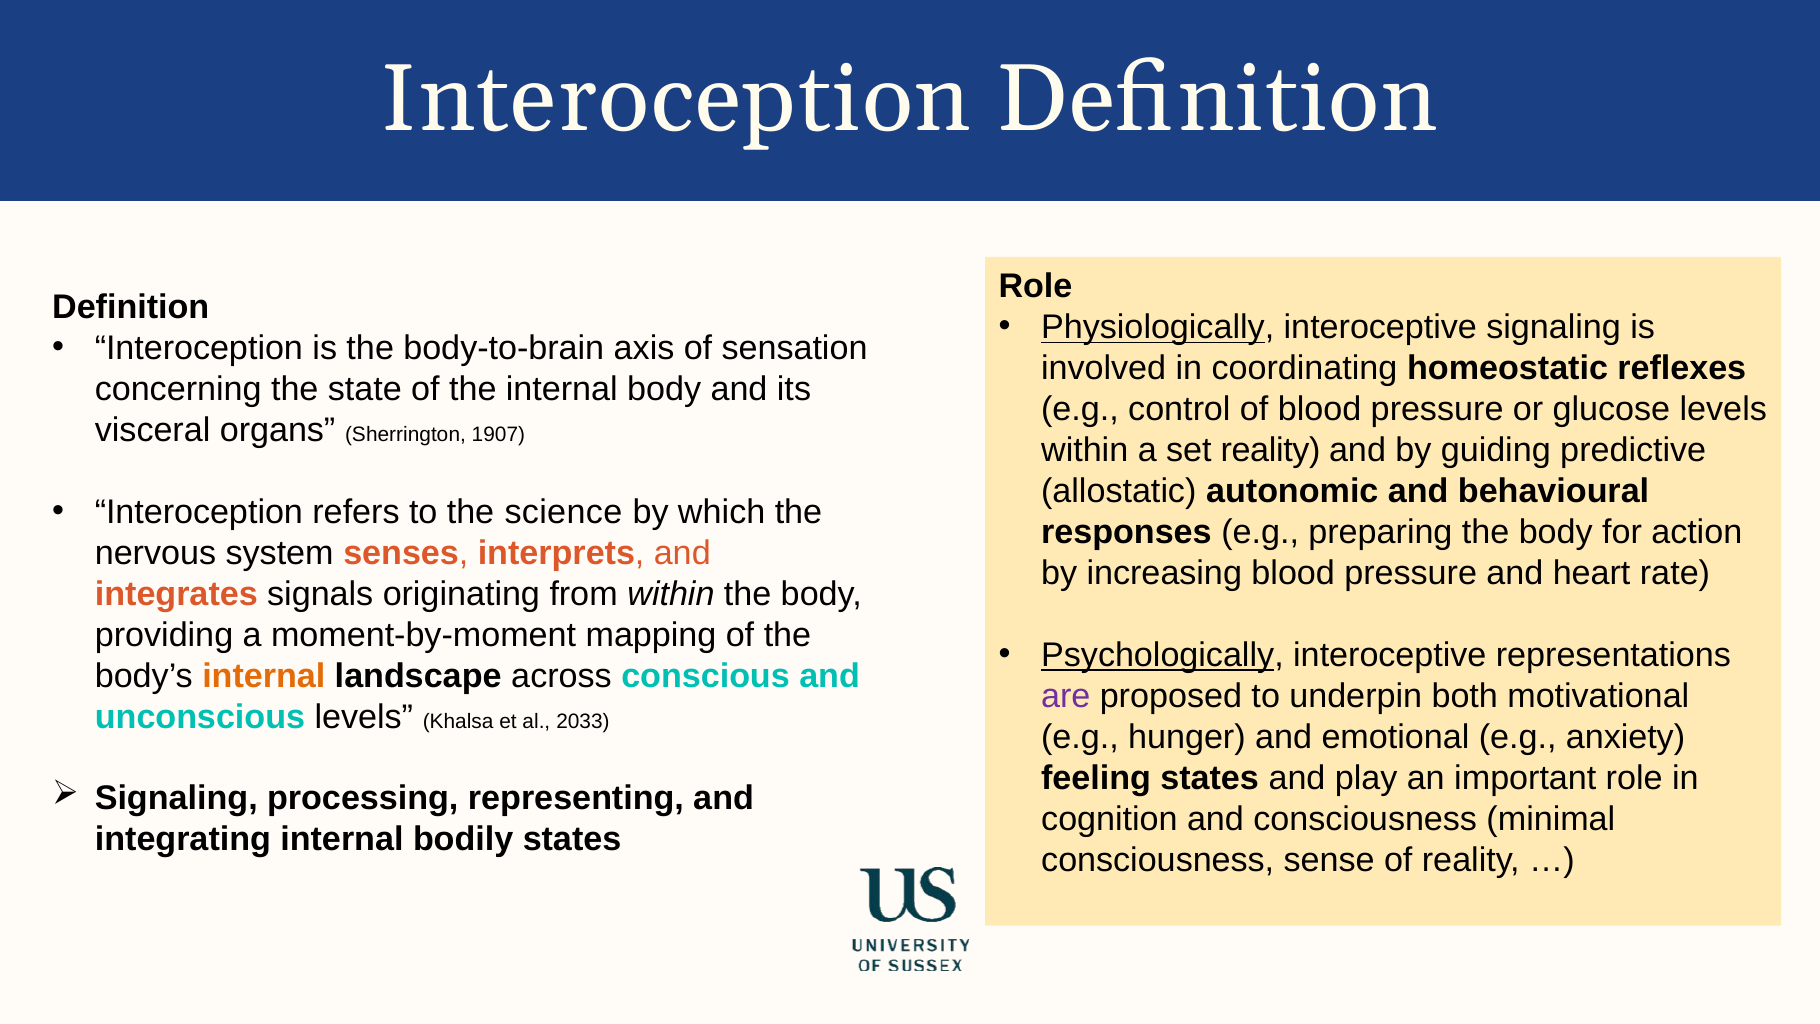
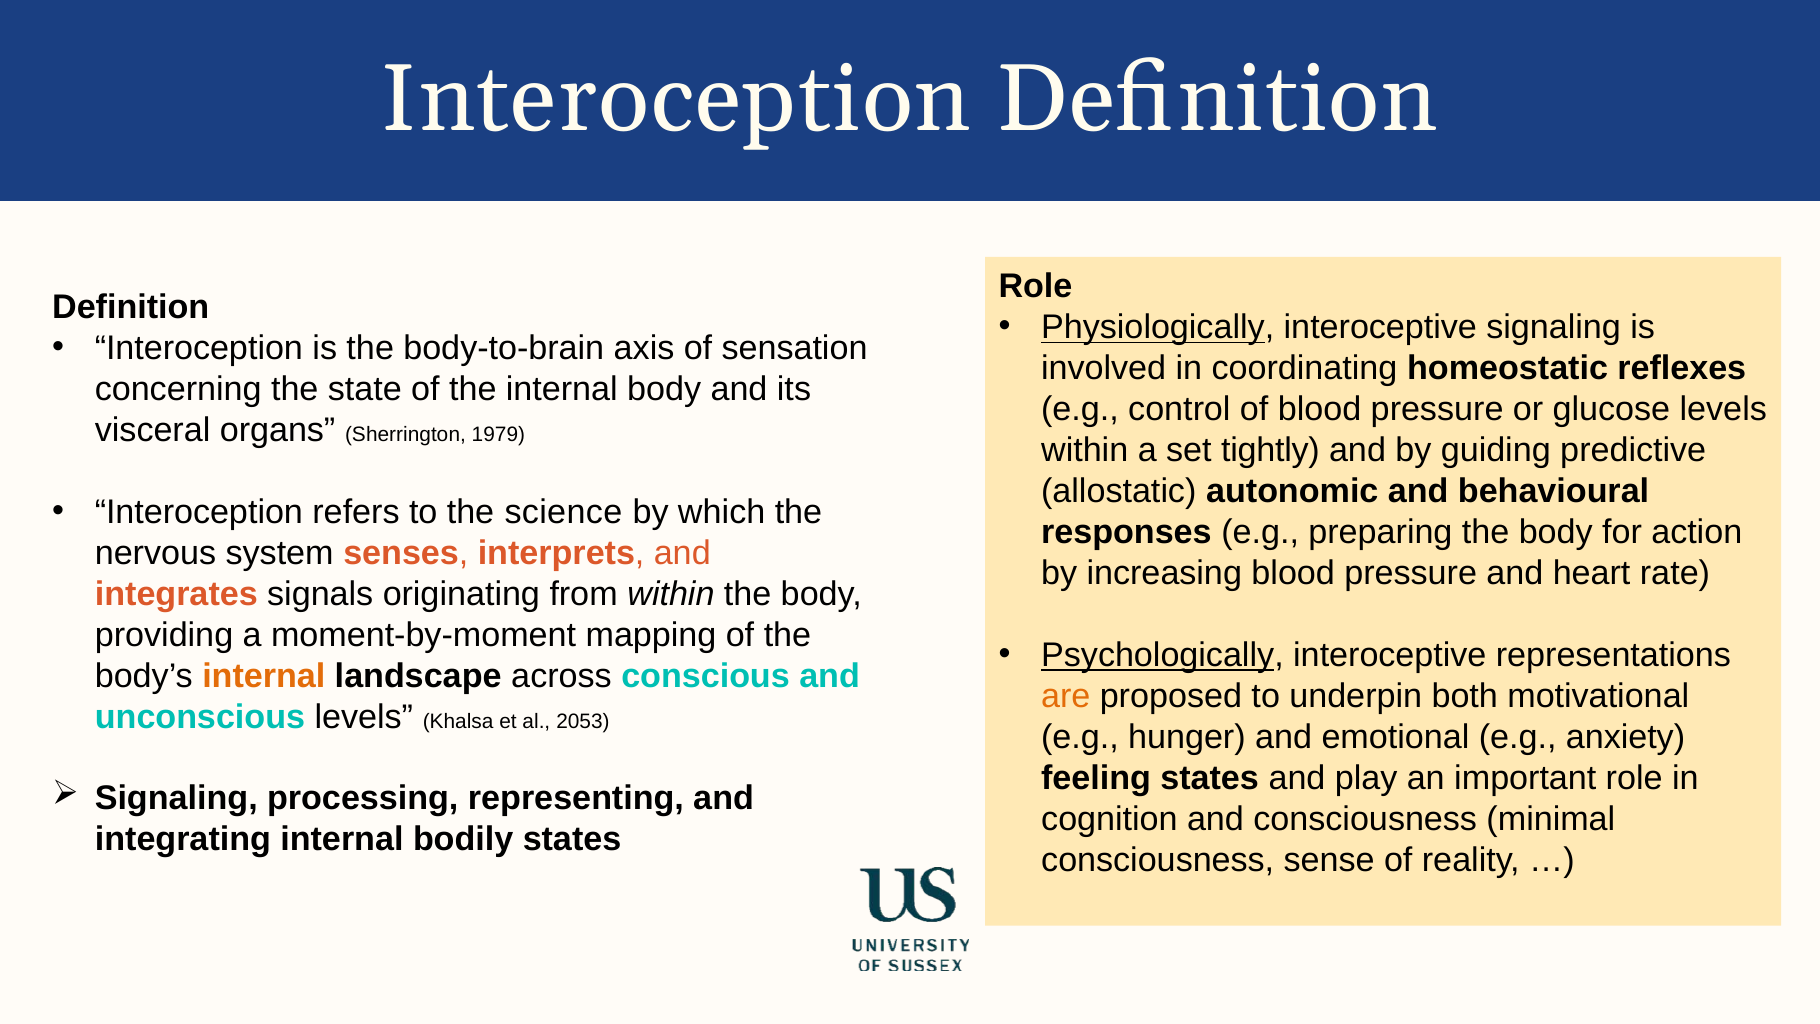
1907: 1907 -> 1979
set reality: reality -> tightly
are colour: purple -> orange
2033: 2033 -> 2053
